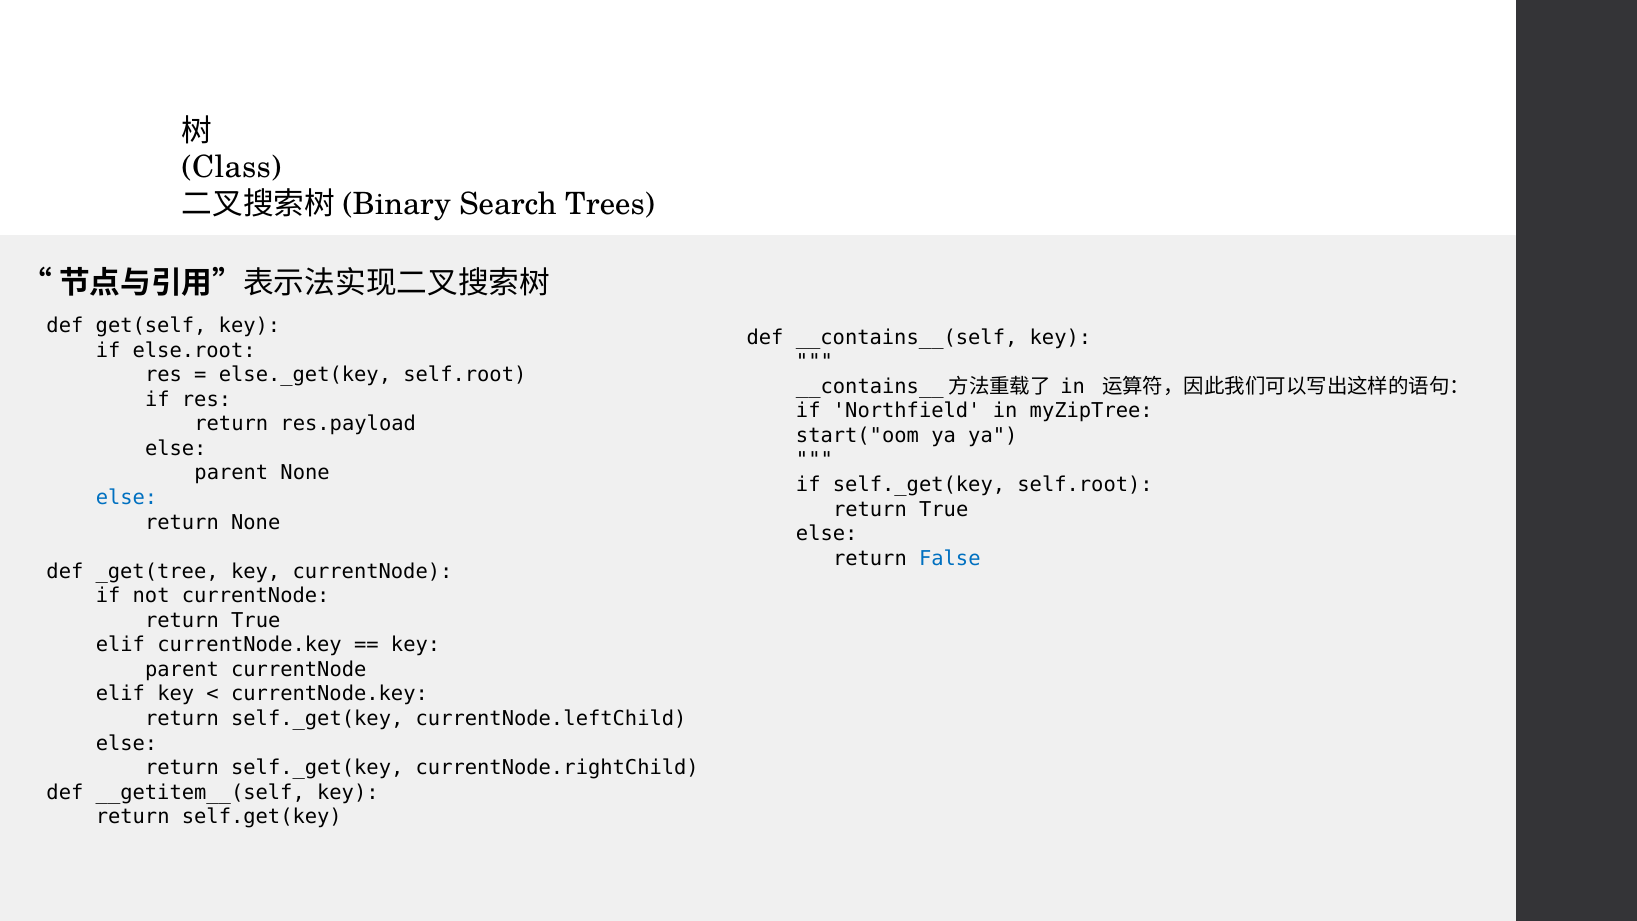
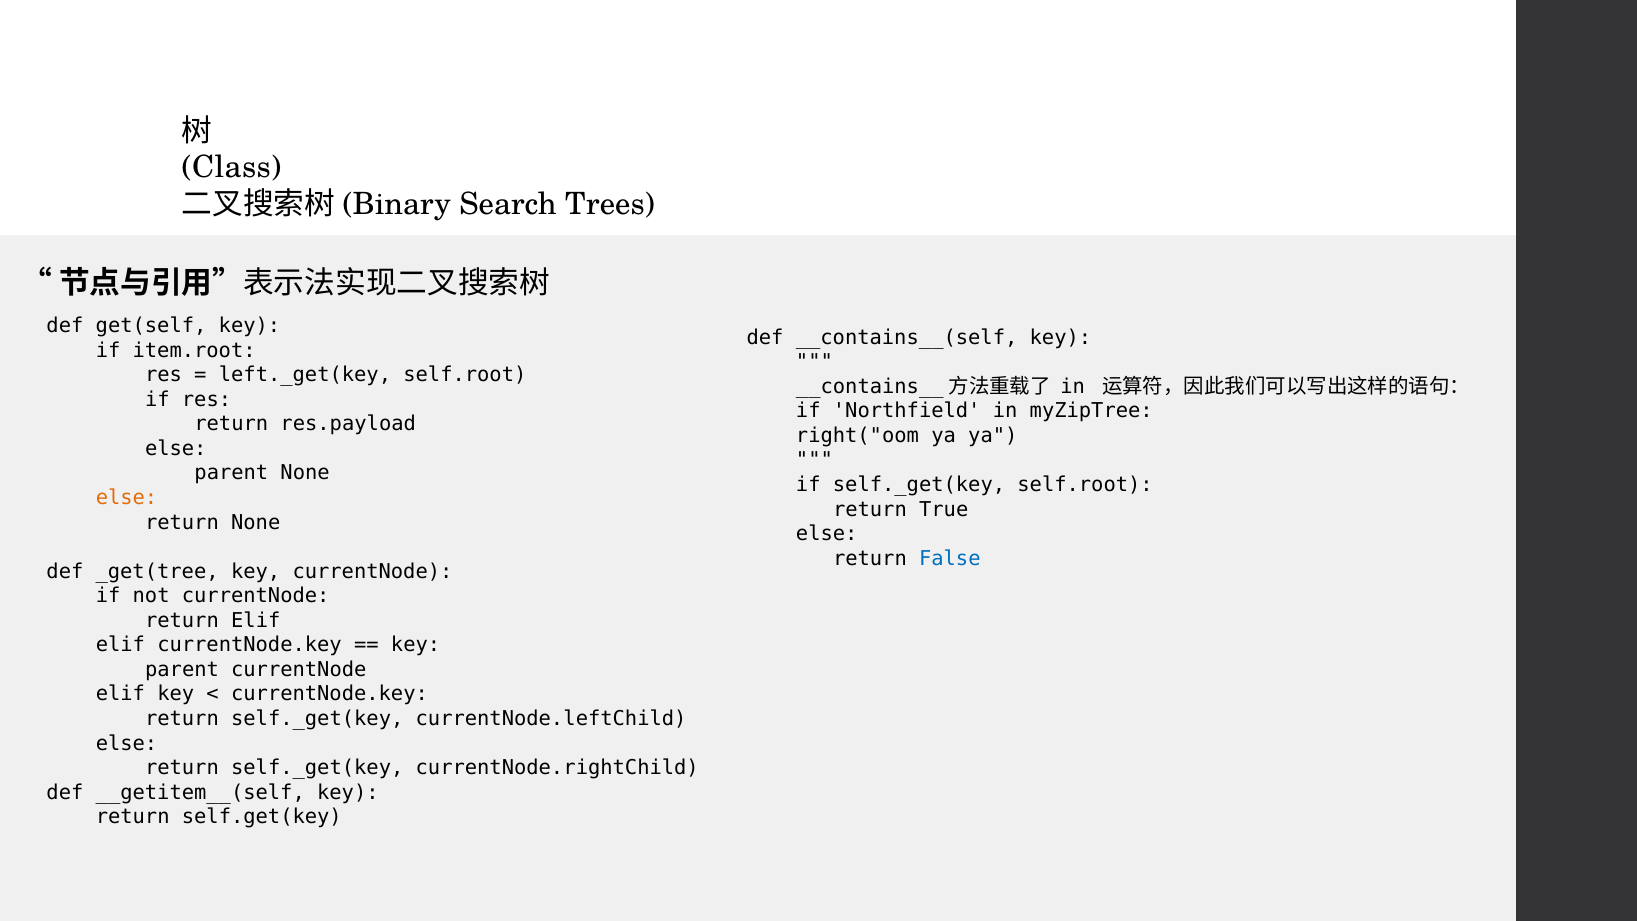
else.root: else.root -> item.root
else._get(key: else._get(key -> left._get(key
start("oom: start("oom -> right("oom
else at (127, 498) colour: blue -> orange
True at (256, 620): True -> Elif
